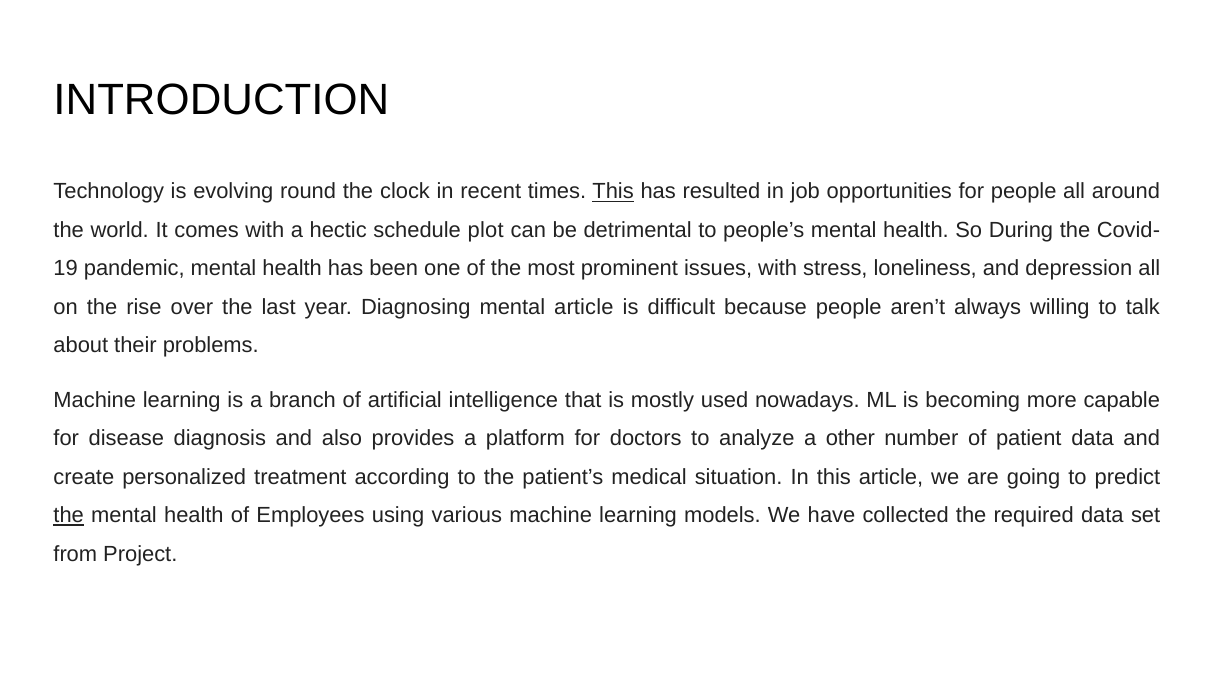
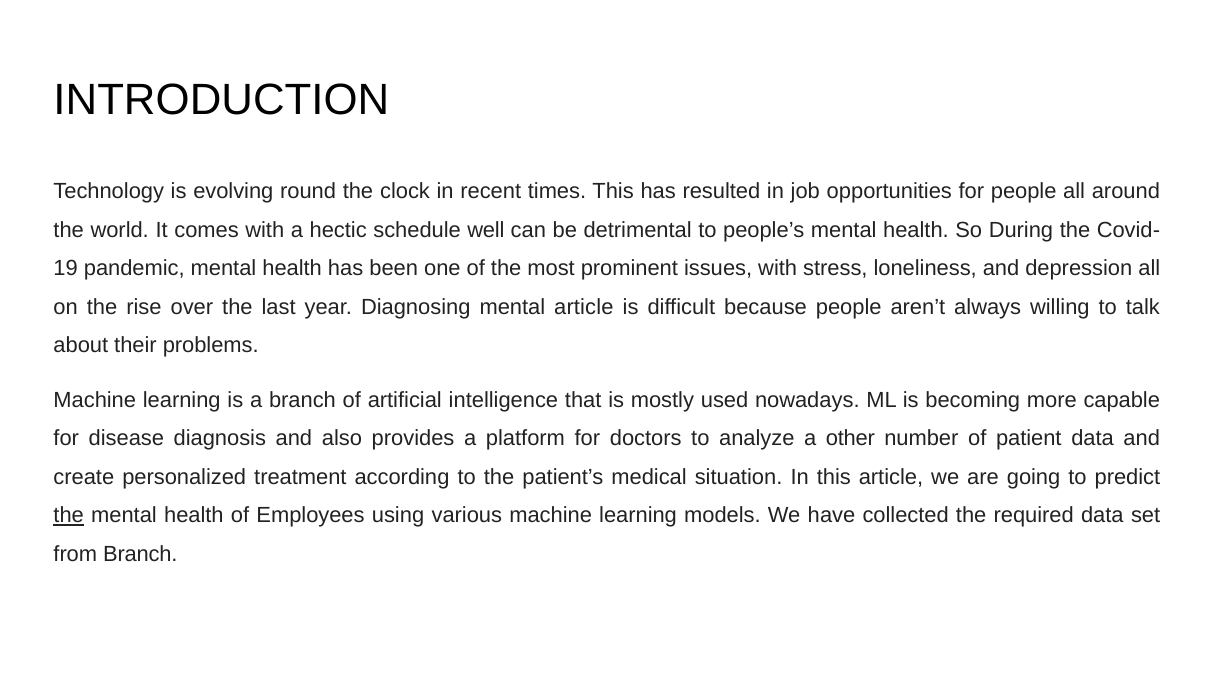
This at (613, 192) underline: present -> none
plot: plot -> well
from Project: Project -> Branch
